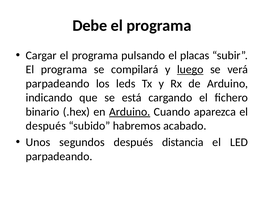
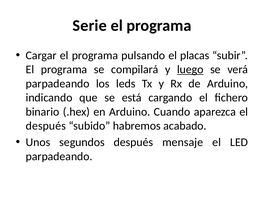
Debe: Debe -> Serie
Arduino at (130, 112) underline: present -> none
distancia: distancia -> mensaje
